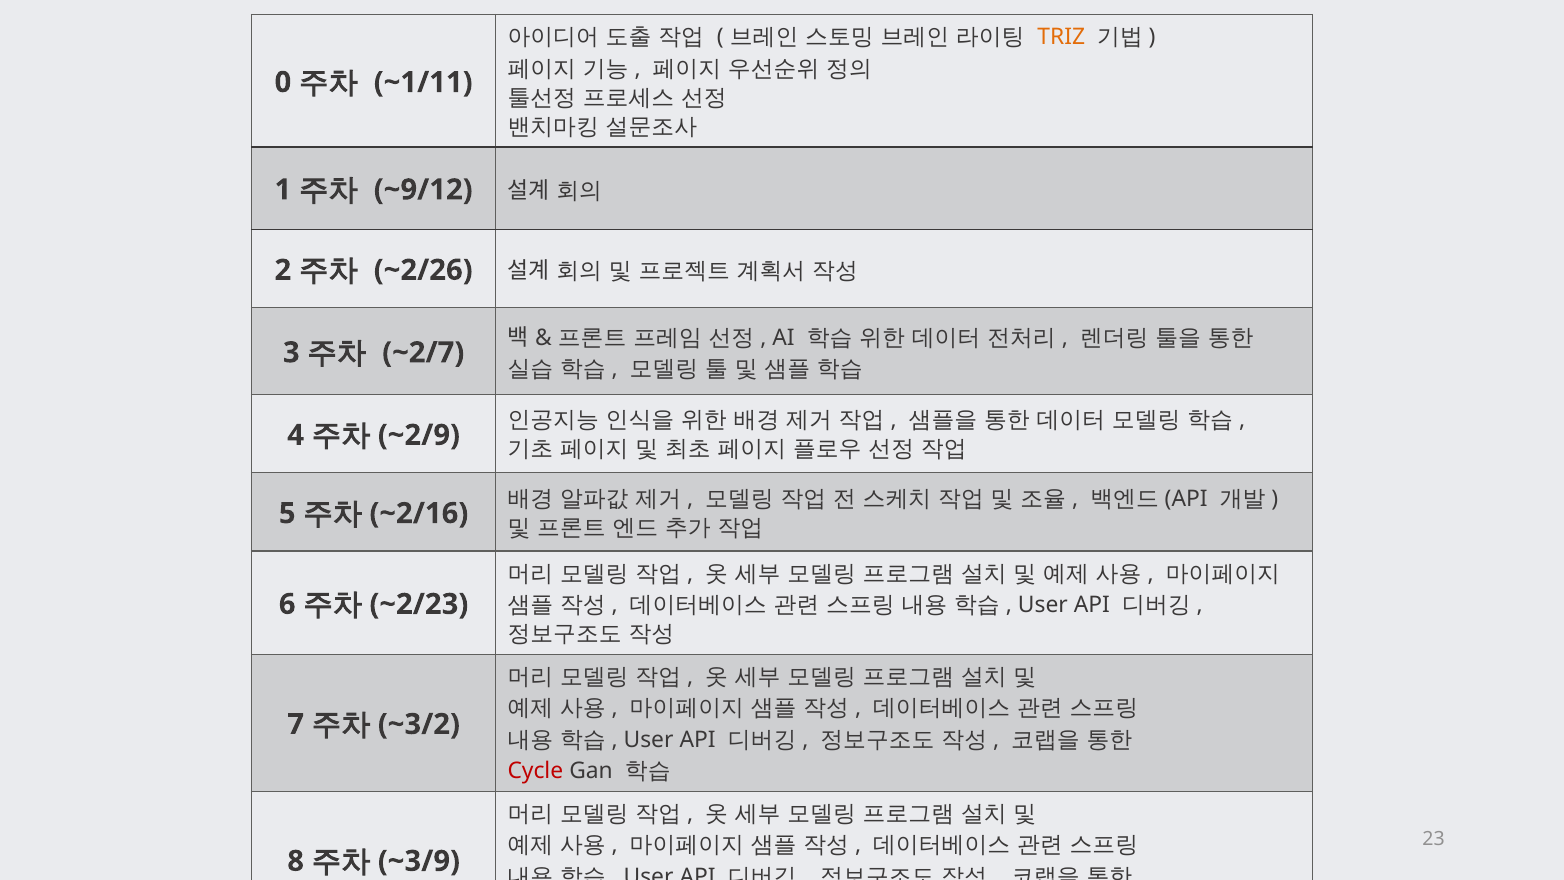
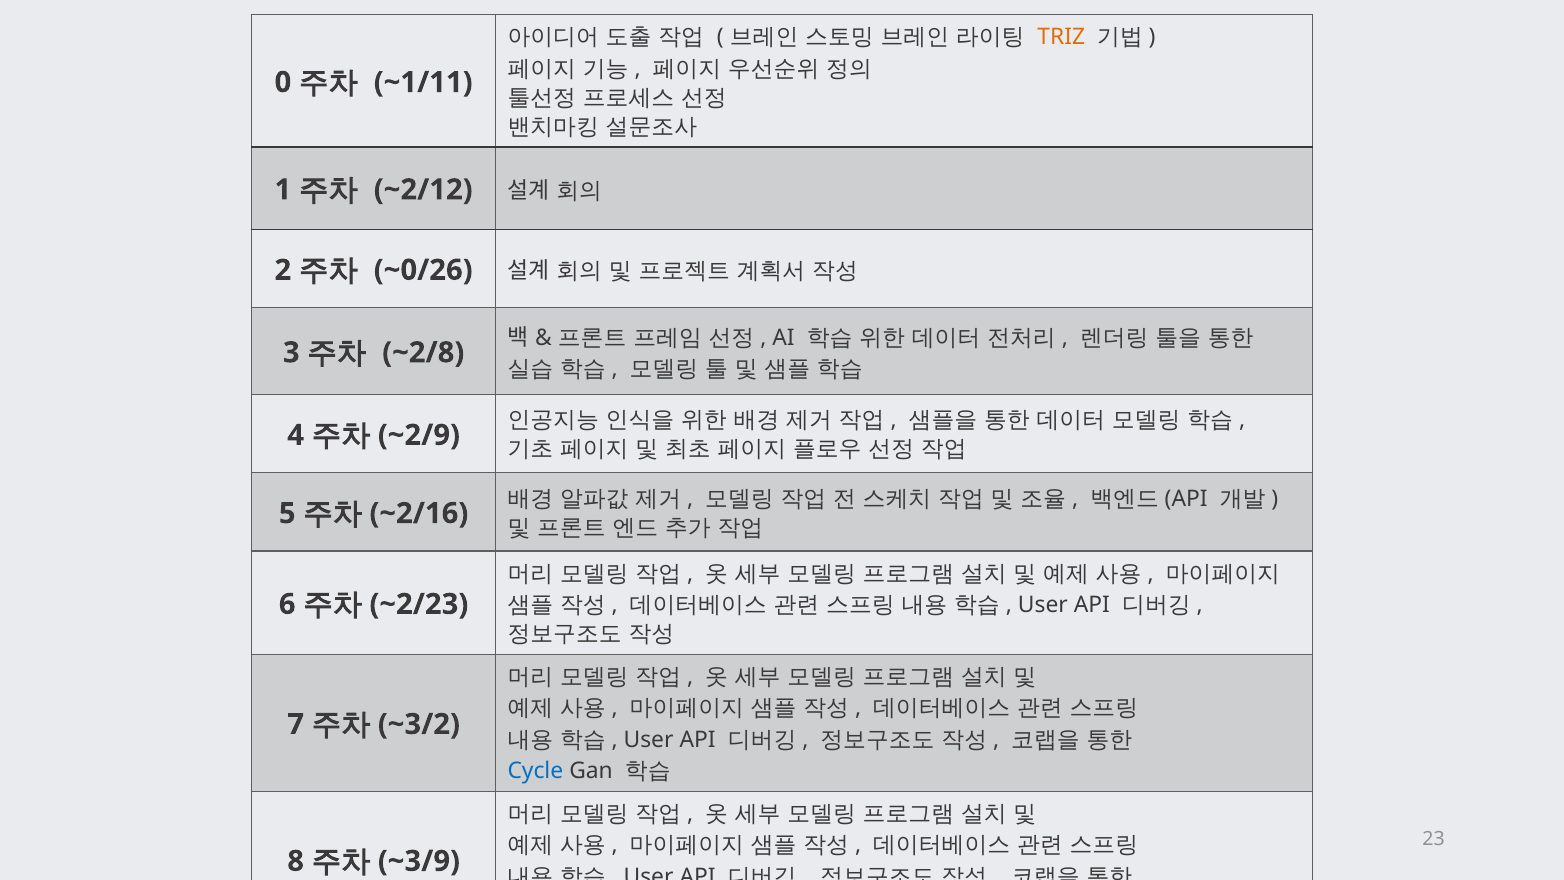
~9/12: ~9/12 -> ~2/12
~2/26: ~2/26 -> ~0/26
~2/7: ~2/7 -> ~2/8
Cycle at (535, 771) colour: red -> blue
